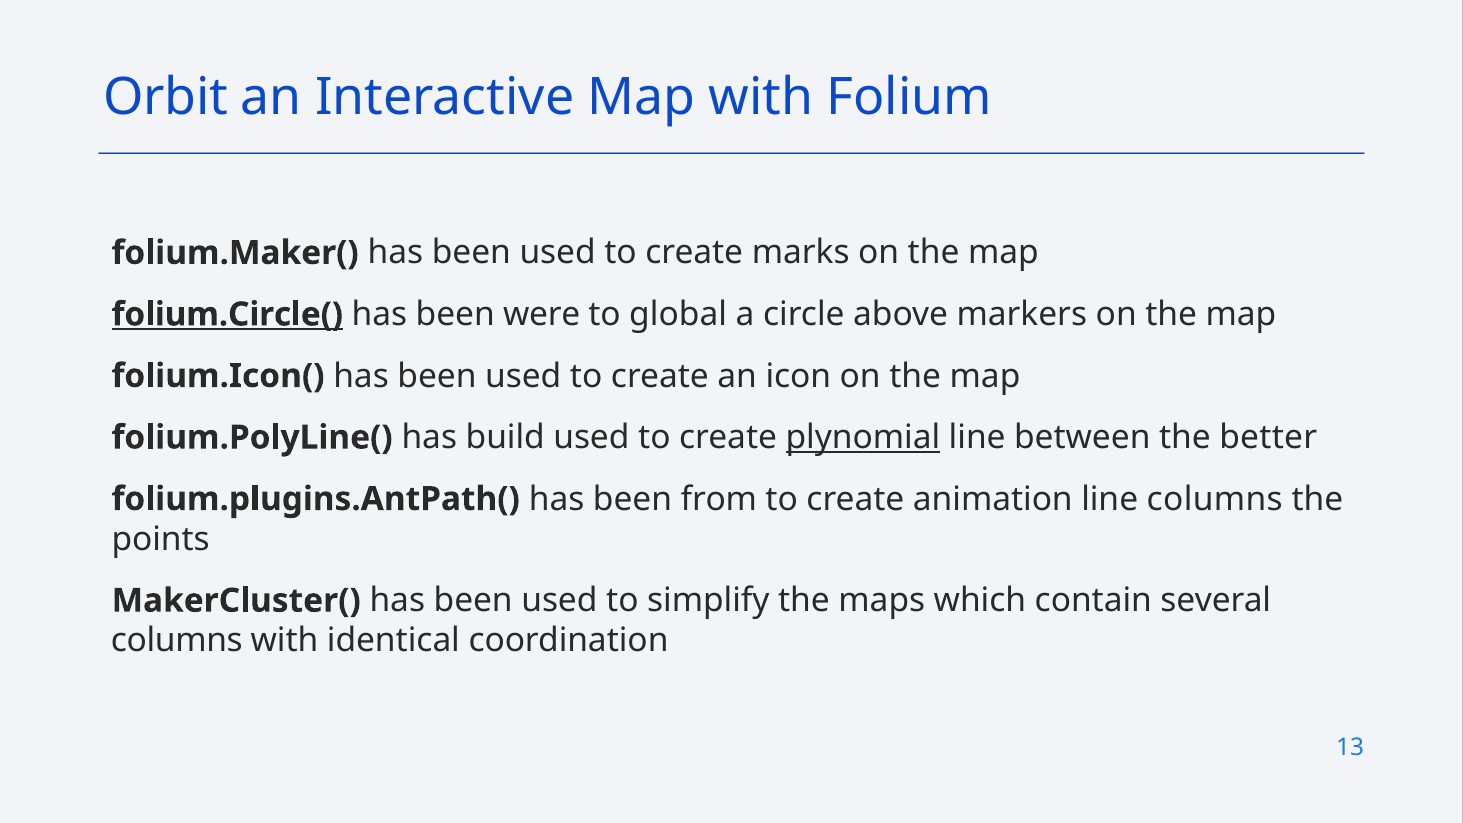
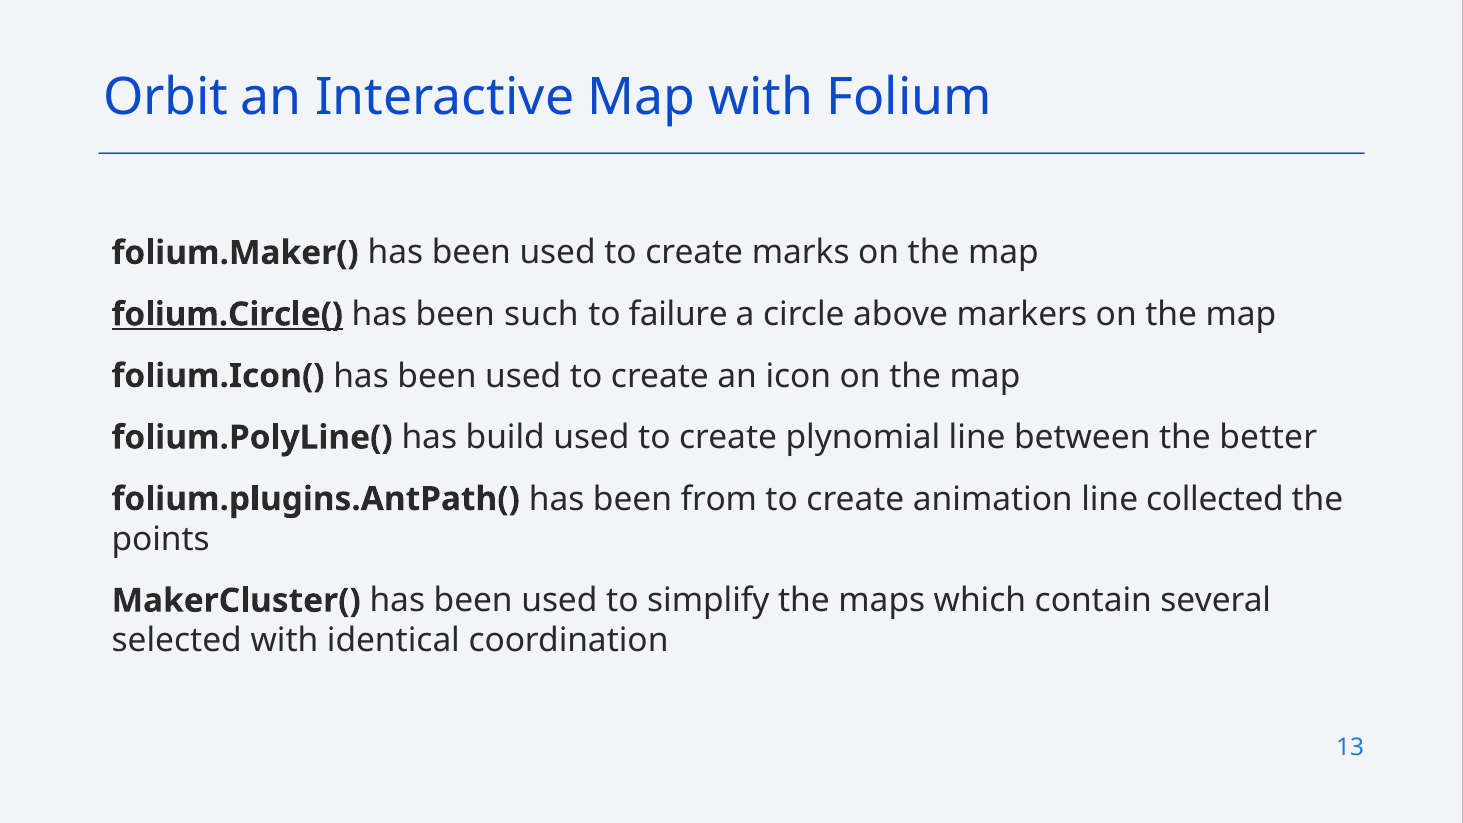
were: were -> such
global: global -> failure
plynomial underline: present -> none
line columns: columns -> collected
columns at (177, 641): columns -> selected
